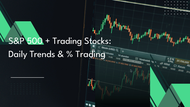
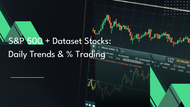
Trading at (67, 41): Trading -> Dataset
